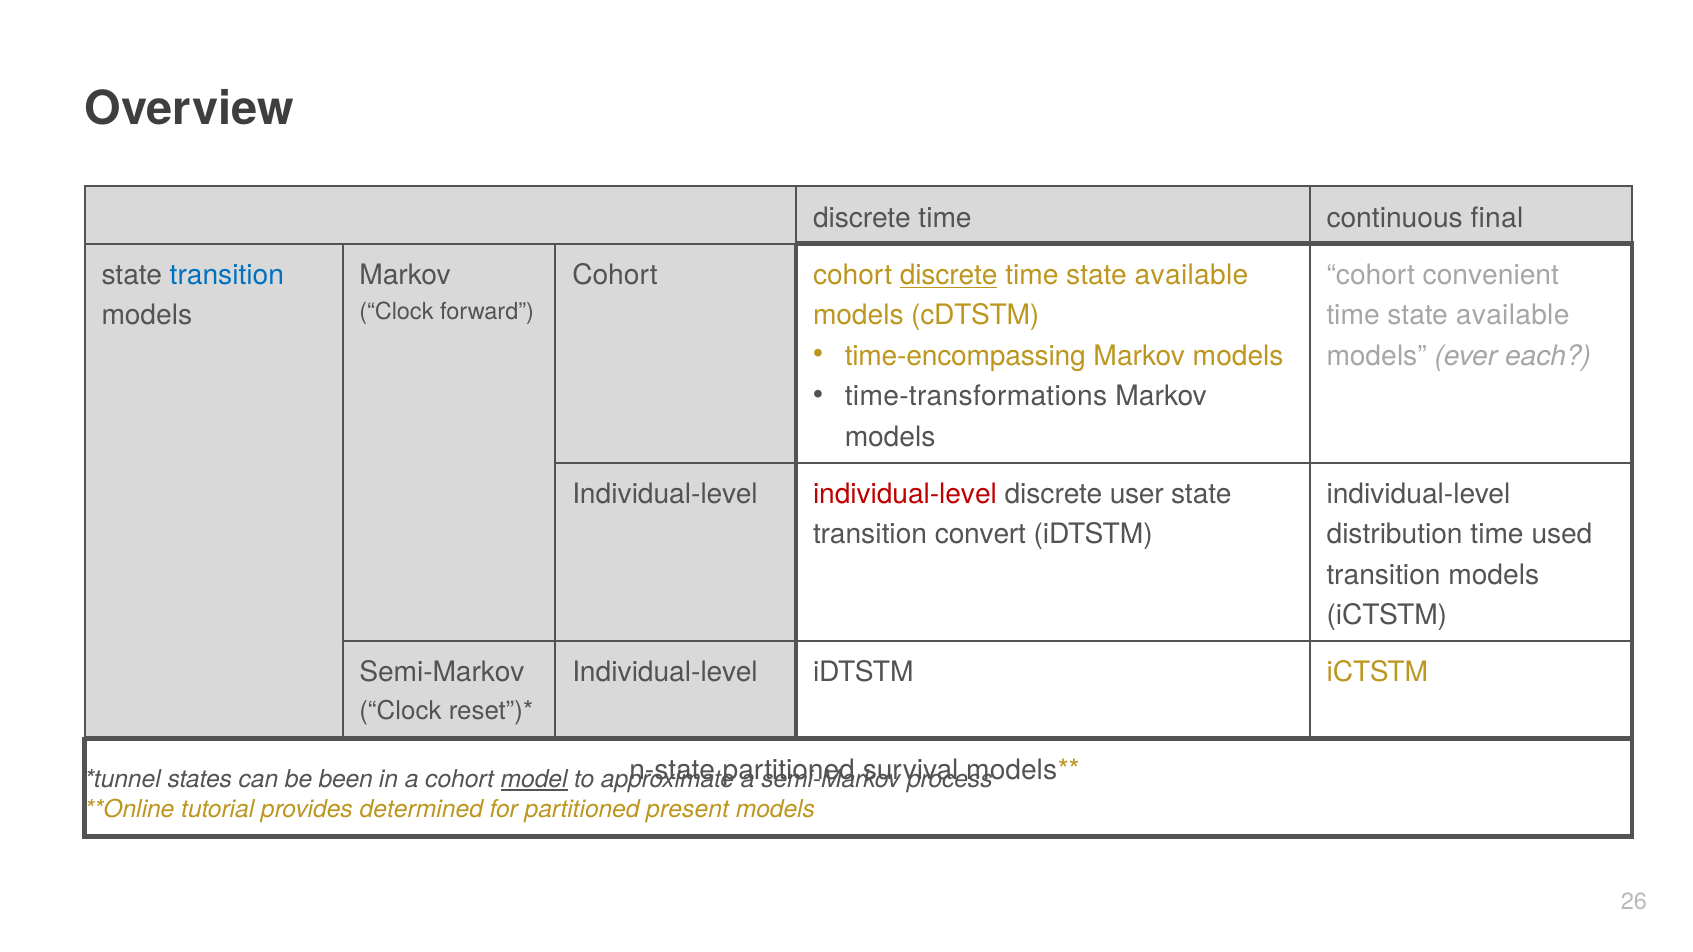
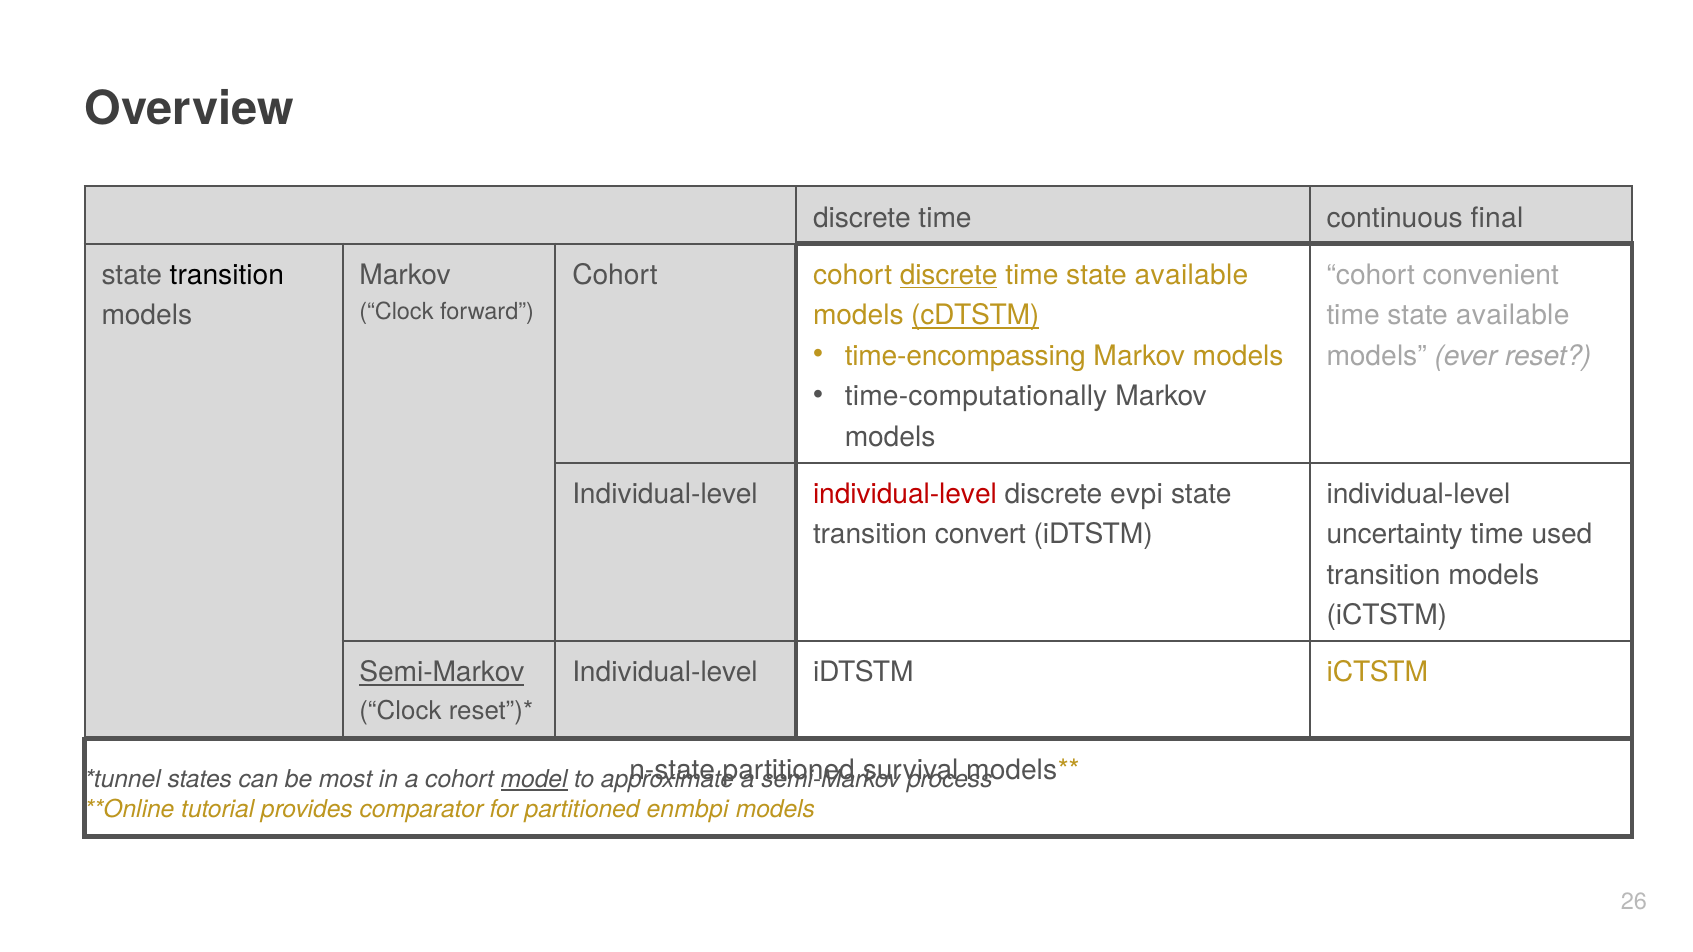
transition at (227, 275) colour: blue -> black
cDTSTM underline: none -> present
each: each -> reset
time-transformations: time-transformations -> time-computationally
user: user -> evpi
distribution: distribution -> uncertainty
Semi-Markov at (442, 673) underline: none -> present
been: been -> most
determined: determined -> comparator
present: present -> enmbpi
